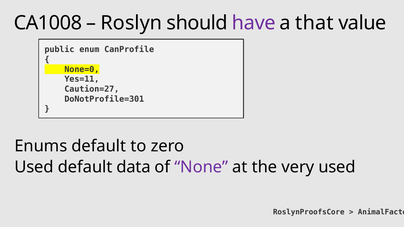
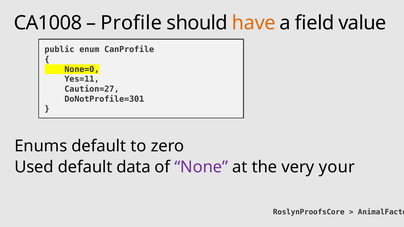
Roslyn: Roslyn -> Profile
have colour: purple -> orange
that: that -> field
very used: used -> your
